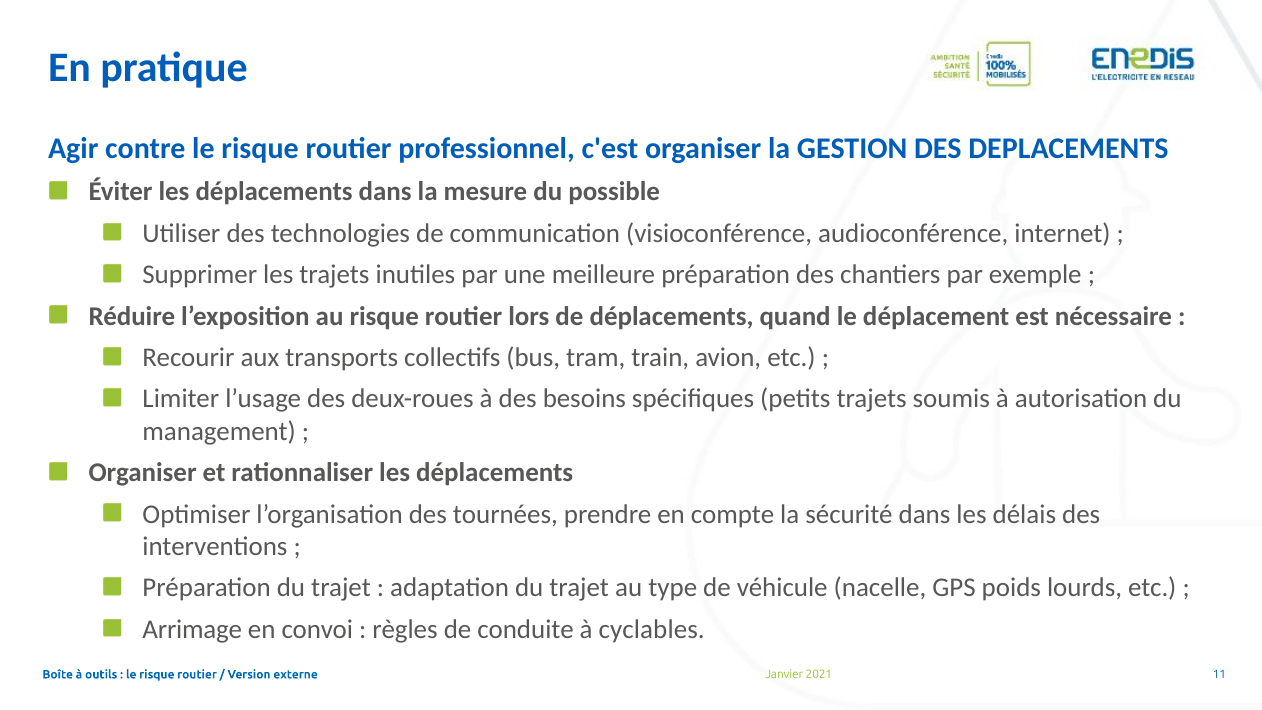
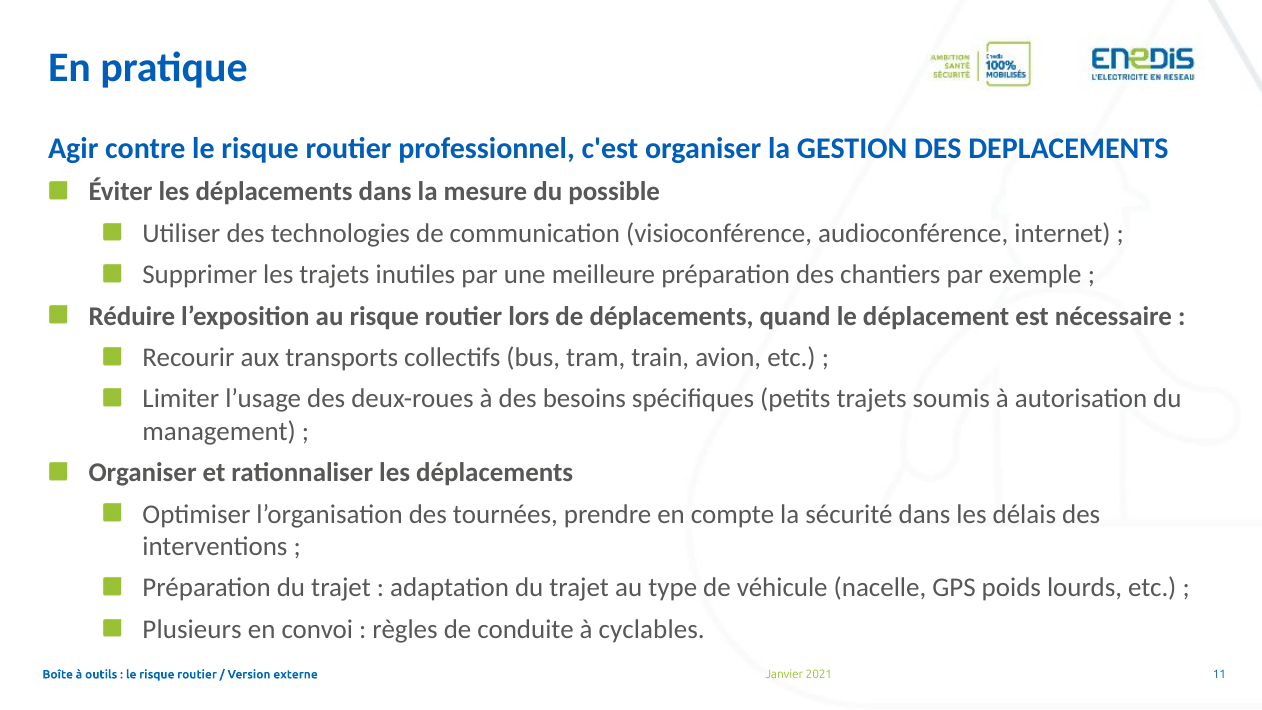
Arrimage: Arrimage -> Plusieurs
